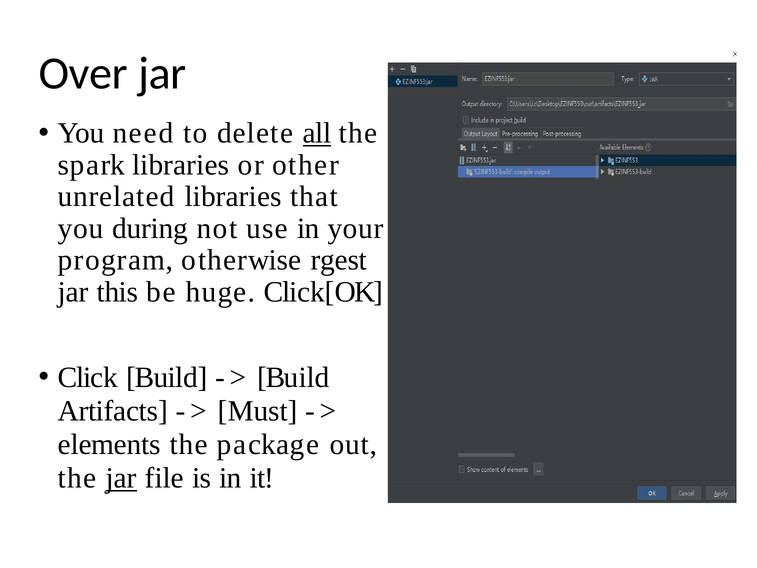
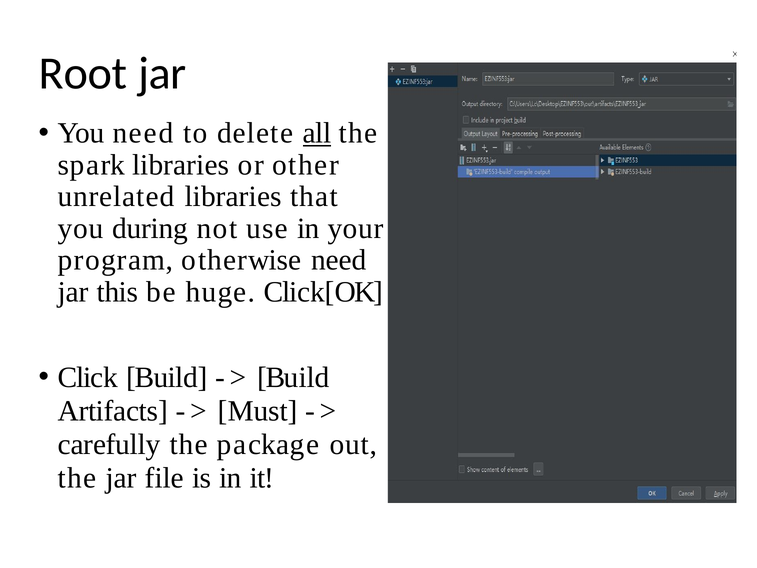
Over: Over -> Root
otherwise rgest: rgest -> need
elements: elements -> carefully
jar at (121, 478) underline: present -> none
